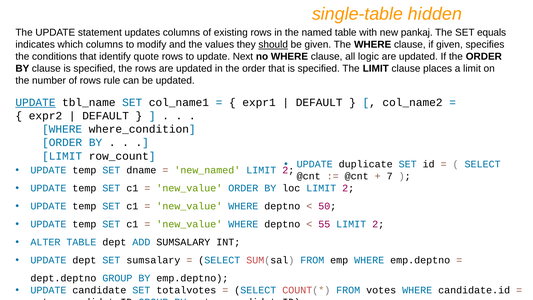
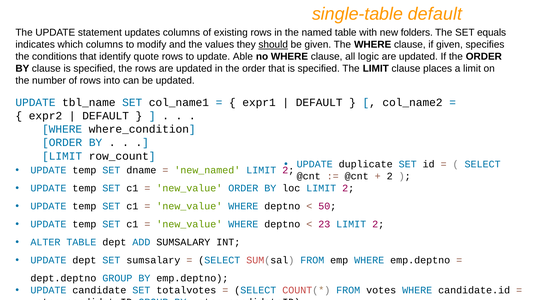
single-table hidden: hidden -> default
pankaj: pankaj -> folders
Next: Next -> Able
rule: rule -> into
UPDATE at (35, 103) underline: present -> none
7 at (390, 176): 7 -> 2
55: 55 -> 23
